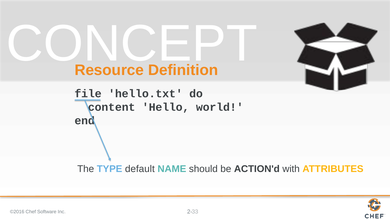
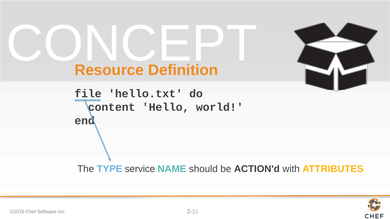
default: default -> service
